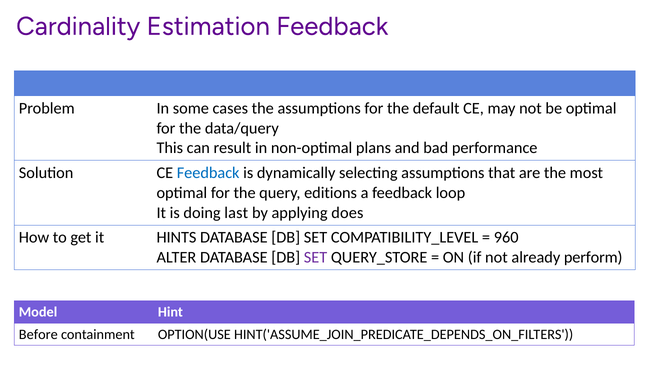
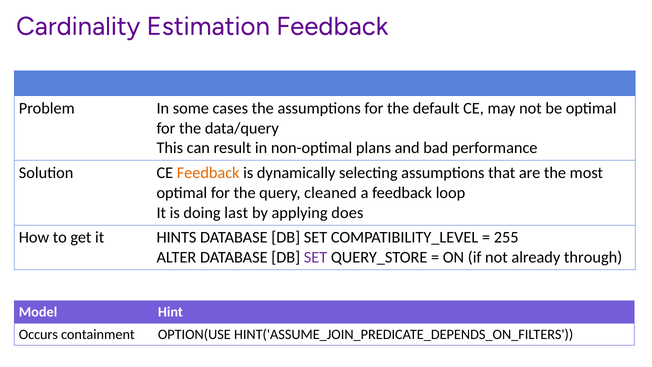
Feedback at (208, 173) colour: blue -> orange
editions: editions -> cleaned
960: 960 -> 255
perform: perform -> through
Before: Before -> Occurs
